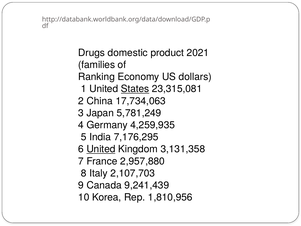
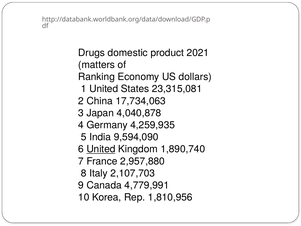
families: families -> matters
States underline: present -> none
5,781,249: 5,781,249 -> 4,040,878
7,176,295: 7,176,295 -> 9,594,090
3,131,358: 3,131,358 -> 1,890,740
9,241,439: 9,241,439 -> 4,779,991
